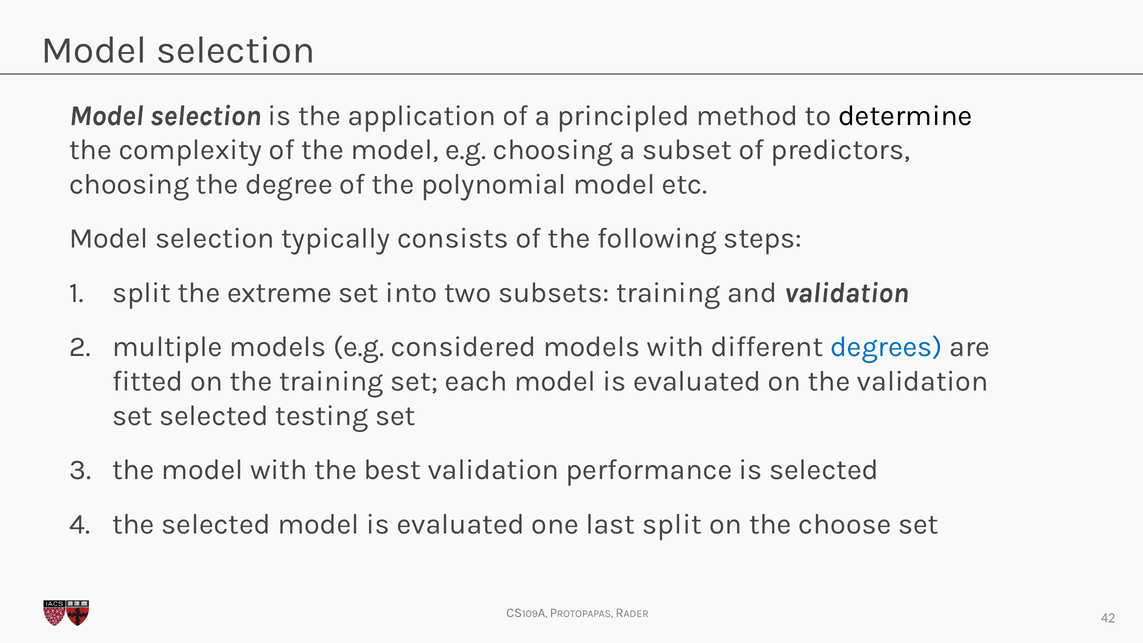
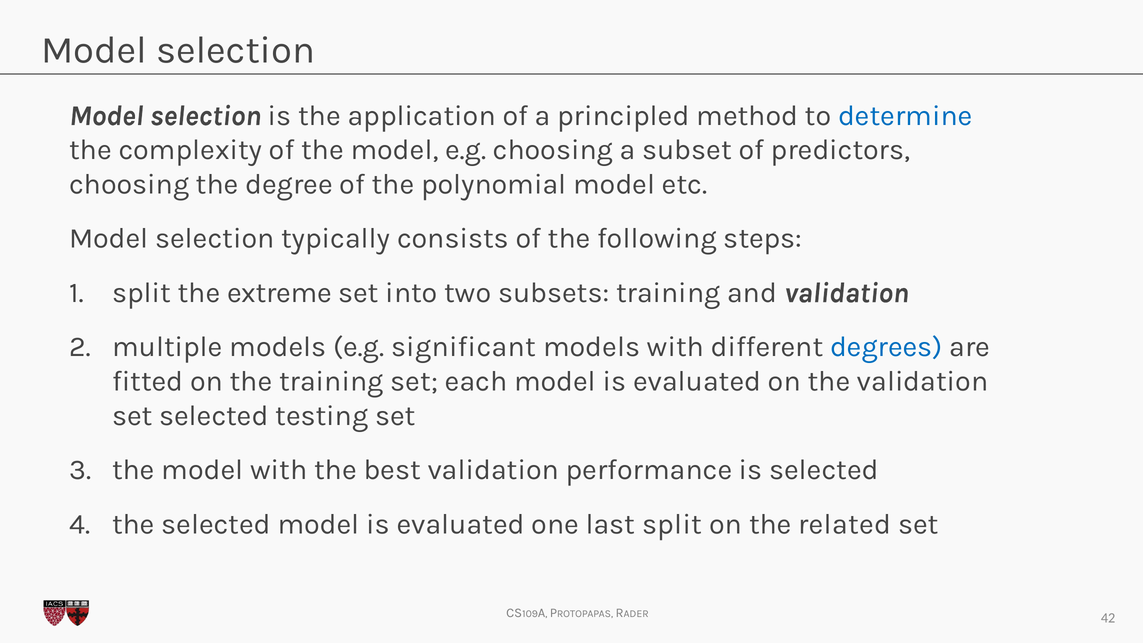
determine colour: black -> blue
considered: considered -> significant
choose: choose -> related
